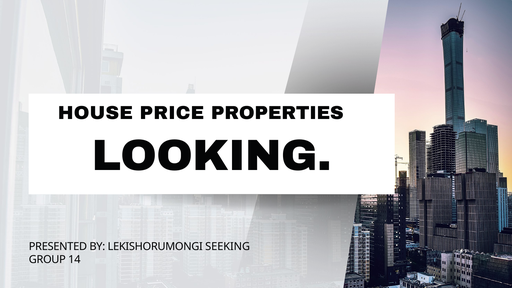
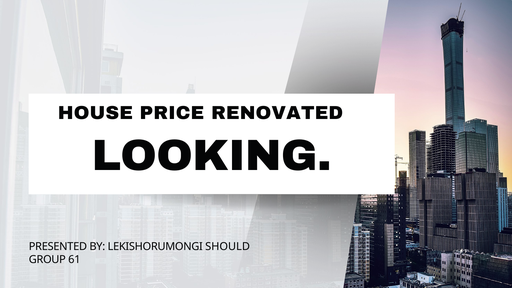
PROPERTIES: PROPERTIES -> RENOVATED
SEEKING: SEEKING -> SHOULD
14: 14 -> 61
